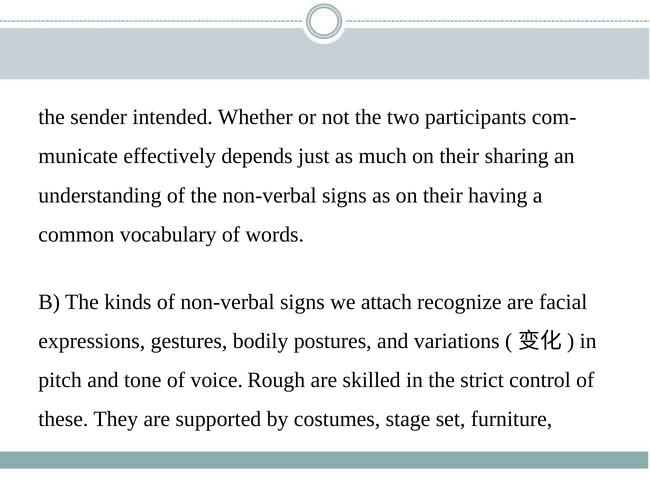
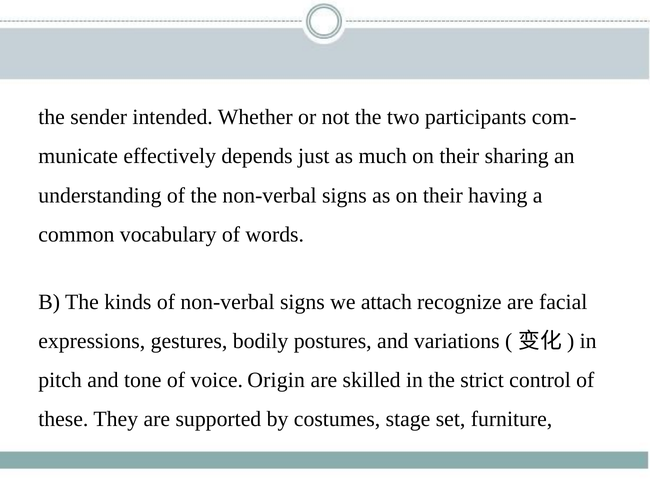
Rough: Rough -> Origin
